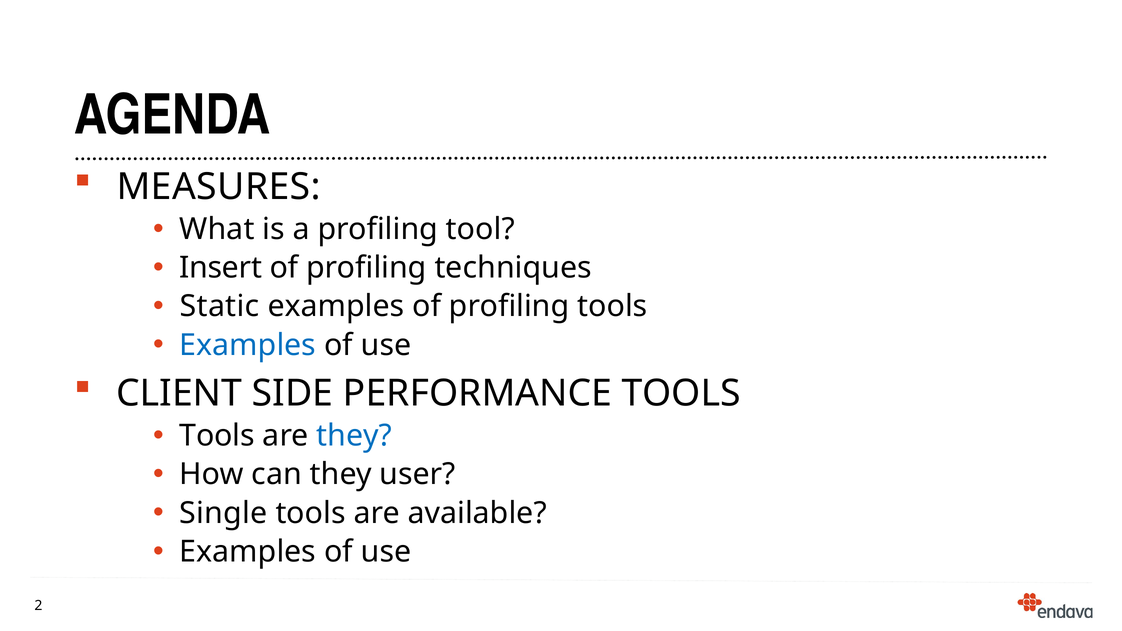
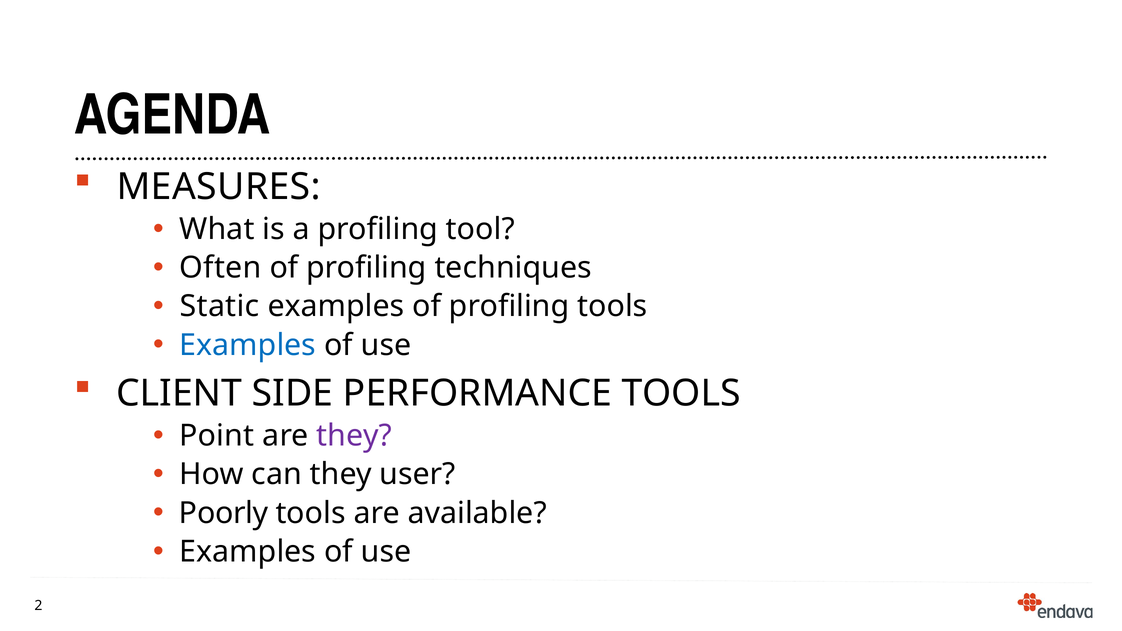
Insert: Insert -> Often
Tools at (217, 436): Tools -> Point
they at (354, 436) colour: blue -> purple
Single: Single -> Poorly
